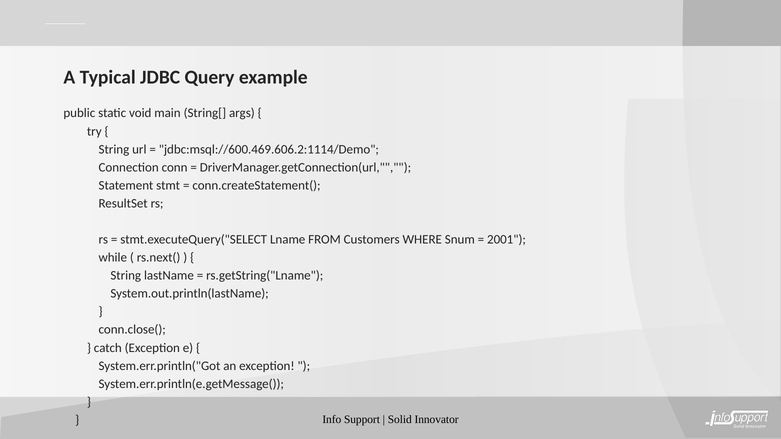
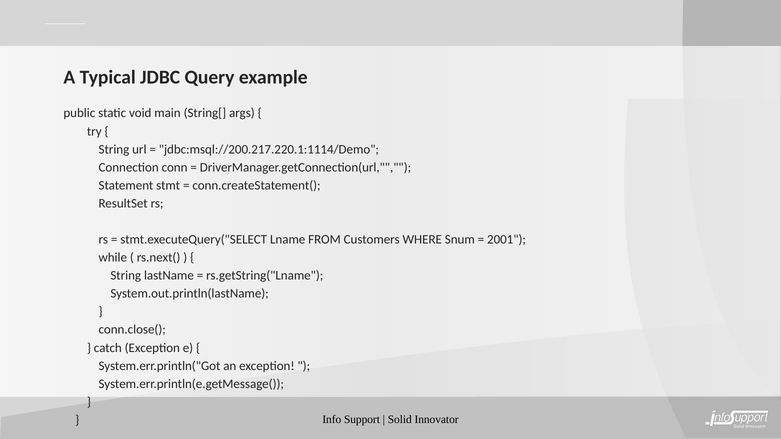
jdbc:msql://600.469.606.2:1114/Demo: jdbc:msql://600.469.606.2:1114/Demo -> jdbc:msql://200.217.220.1:1114/Demo
